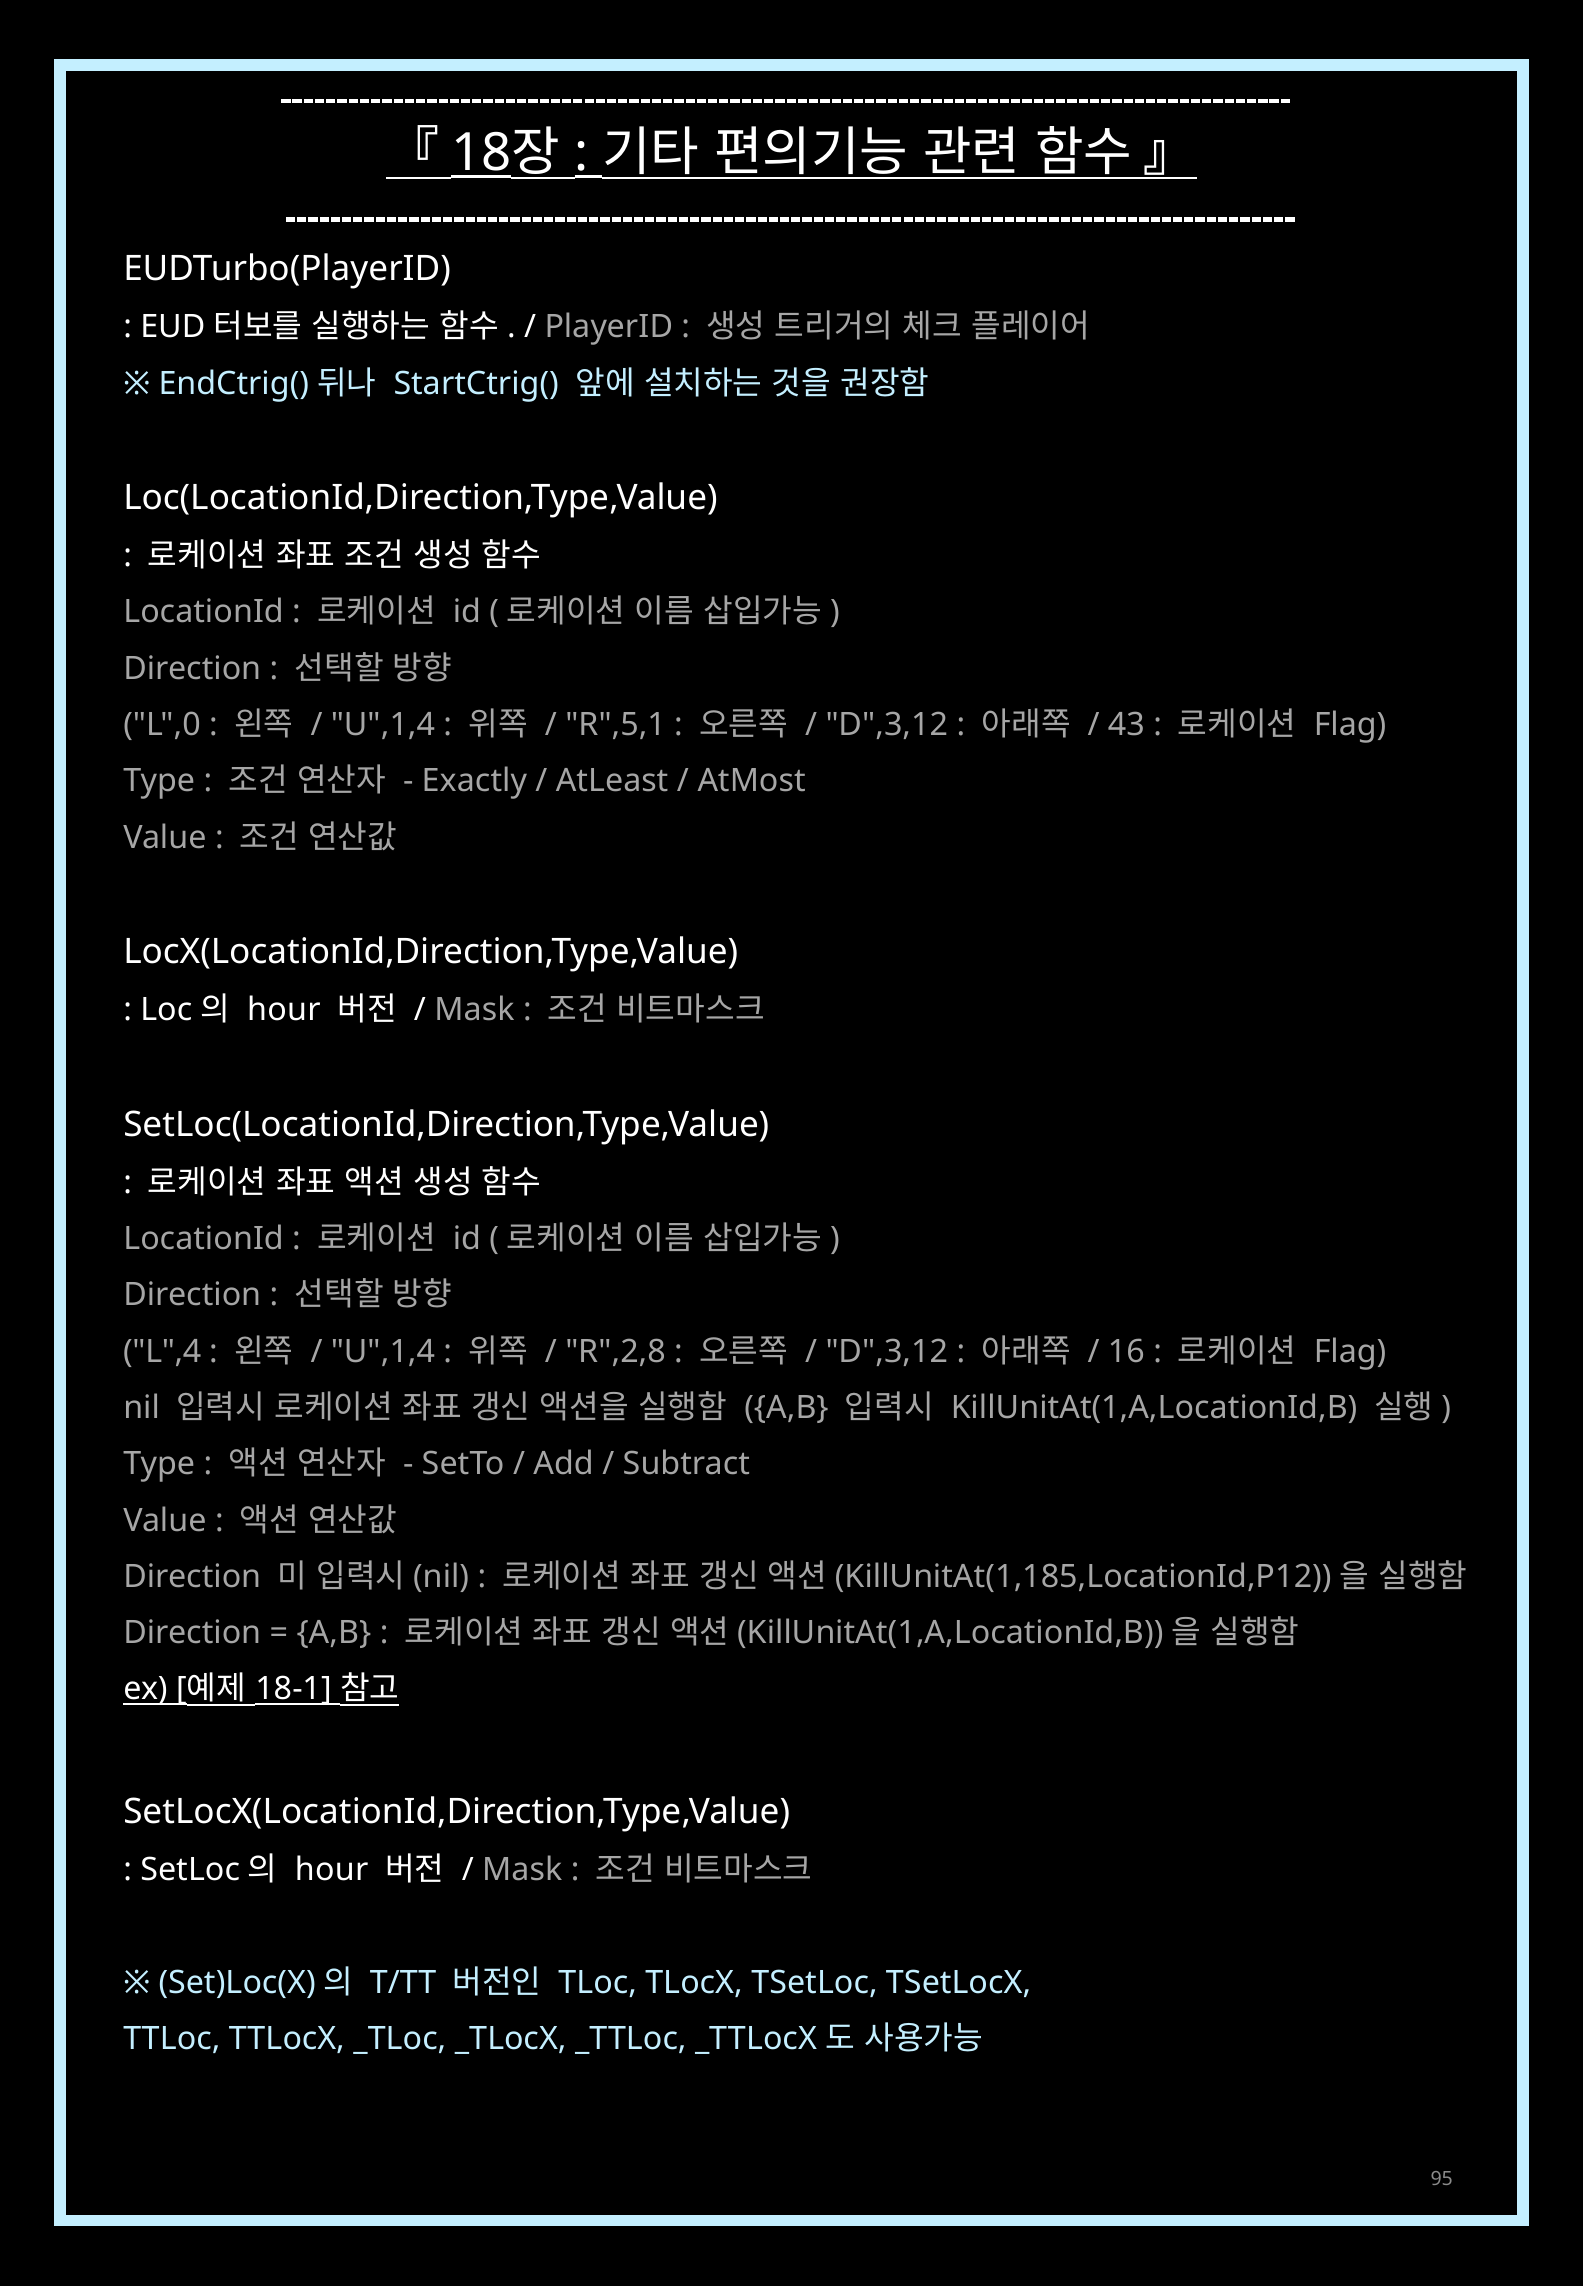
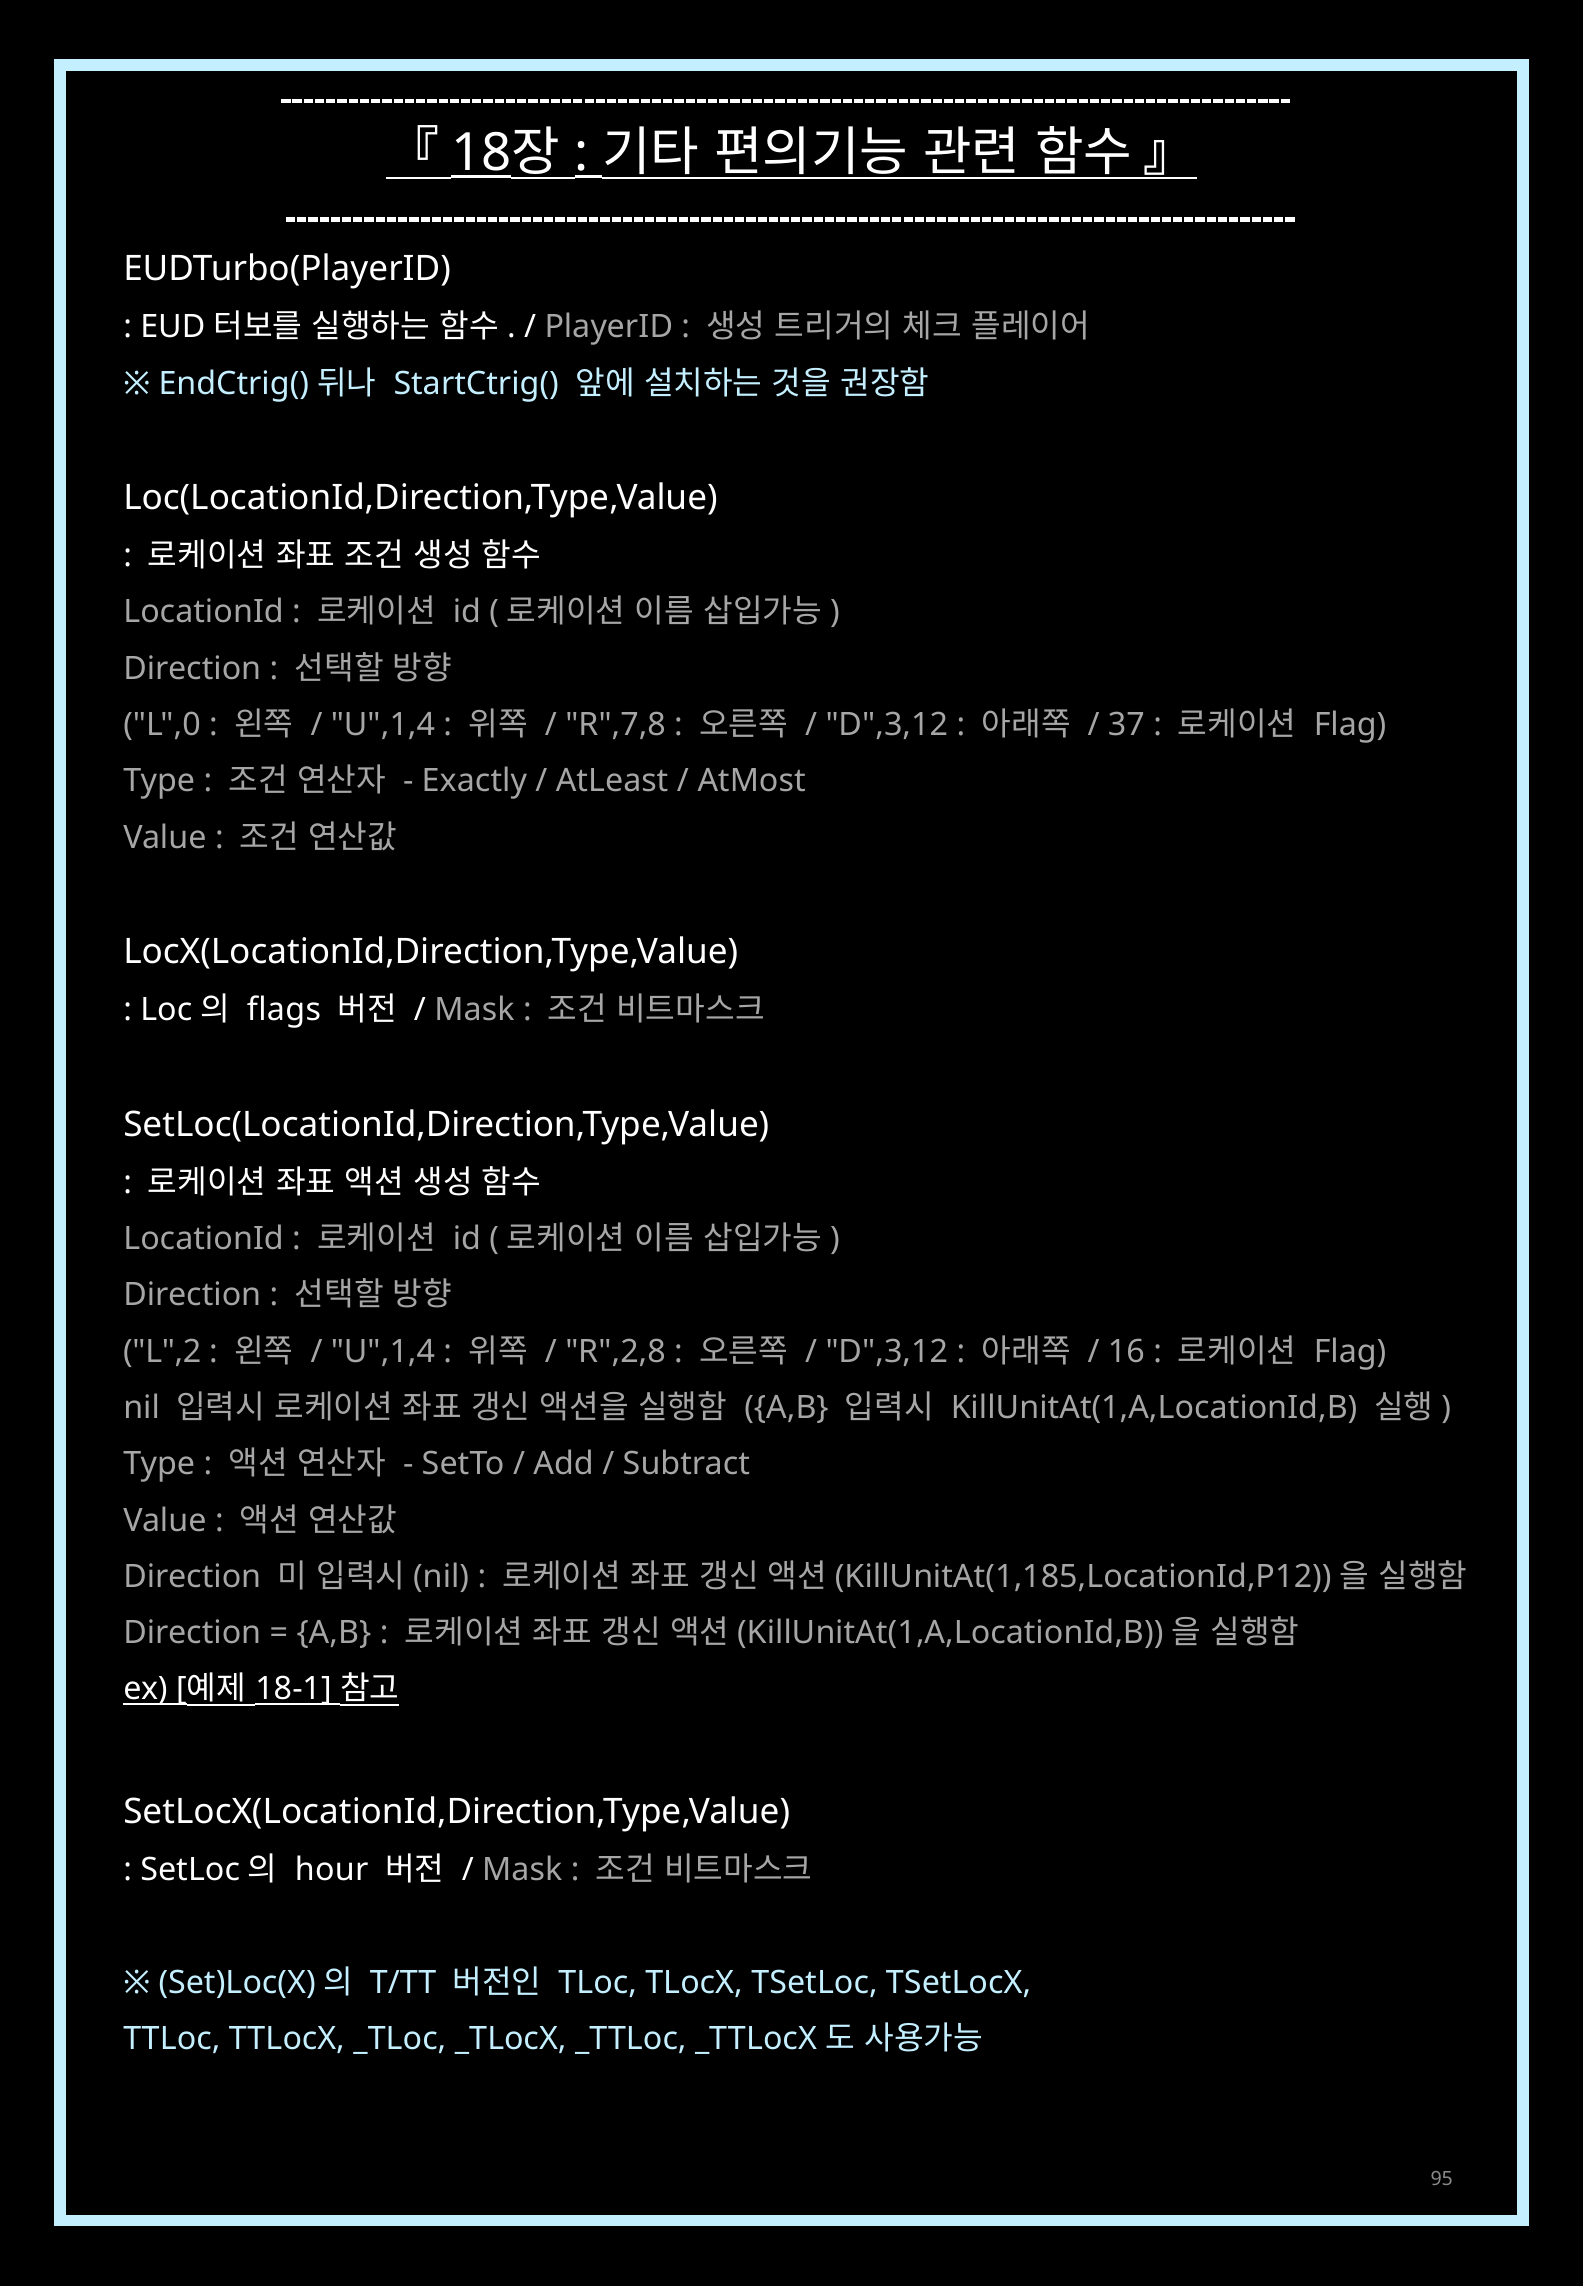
R",5,1: R",5,1 -> R",7,8
43: 43 -> 37
hour at (284, 1010): hour -> flags
L",4: L",4 -> L",2
